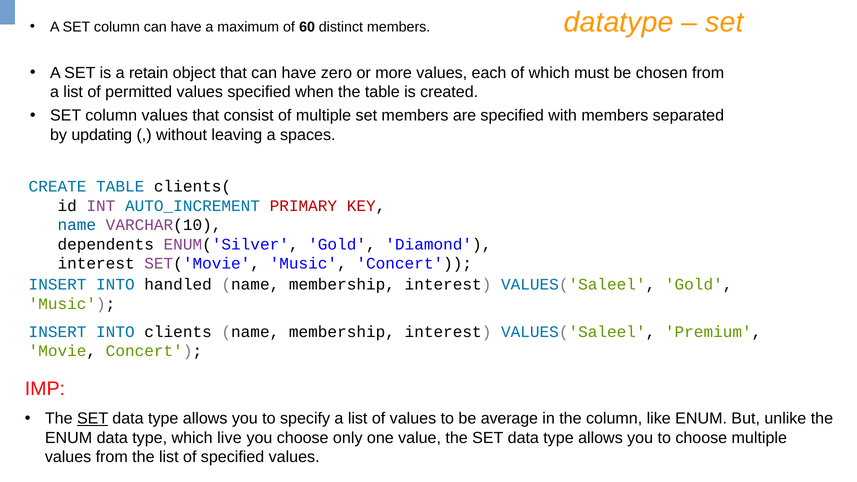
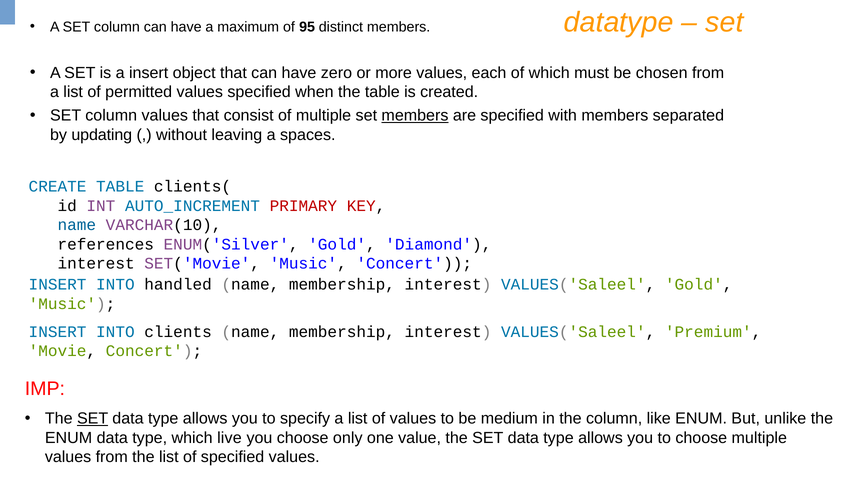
60: 60 -> 95
a retain: retain -> insert
members at (415, 116) underline: none -> present
dependents: dependents -> references
average: average -> medium
